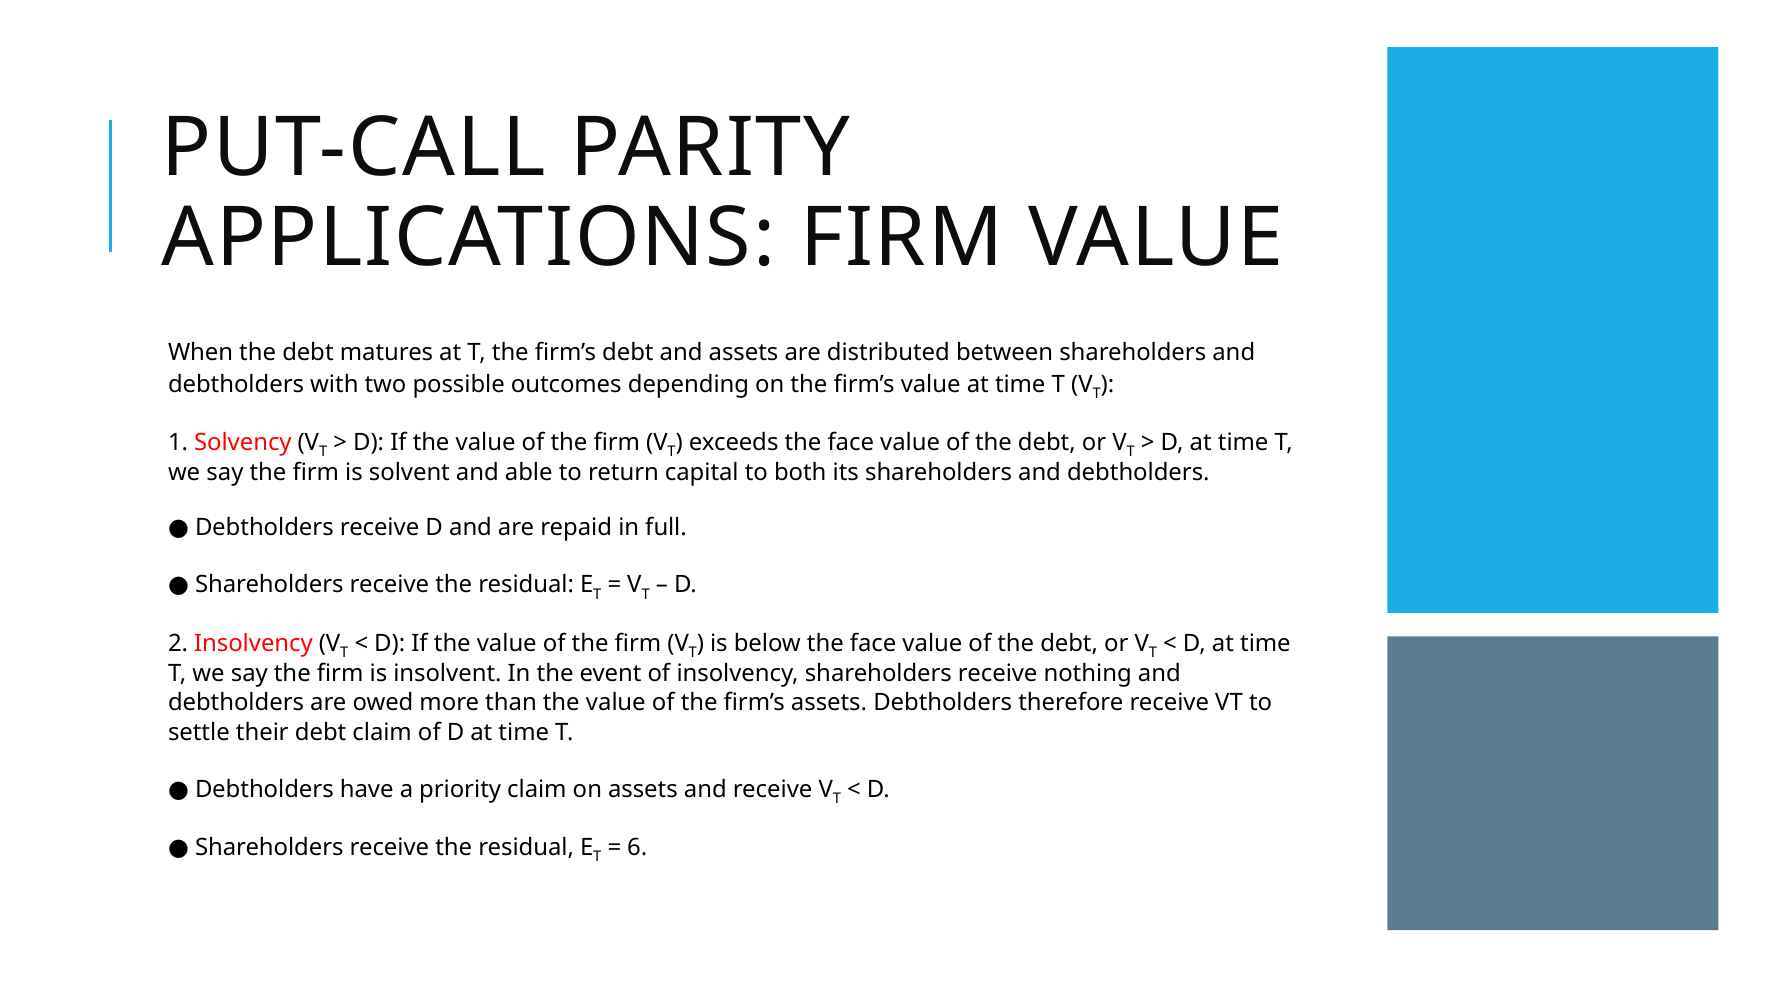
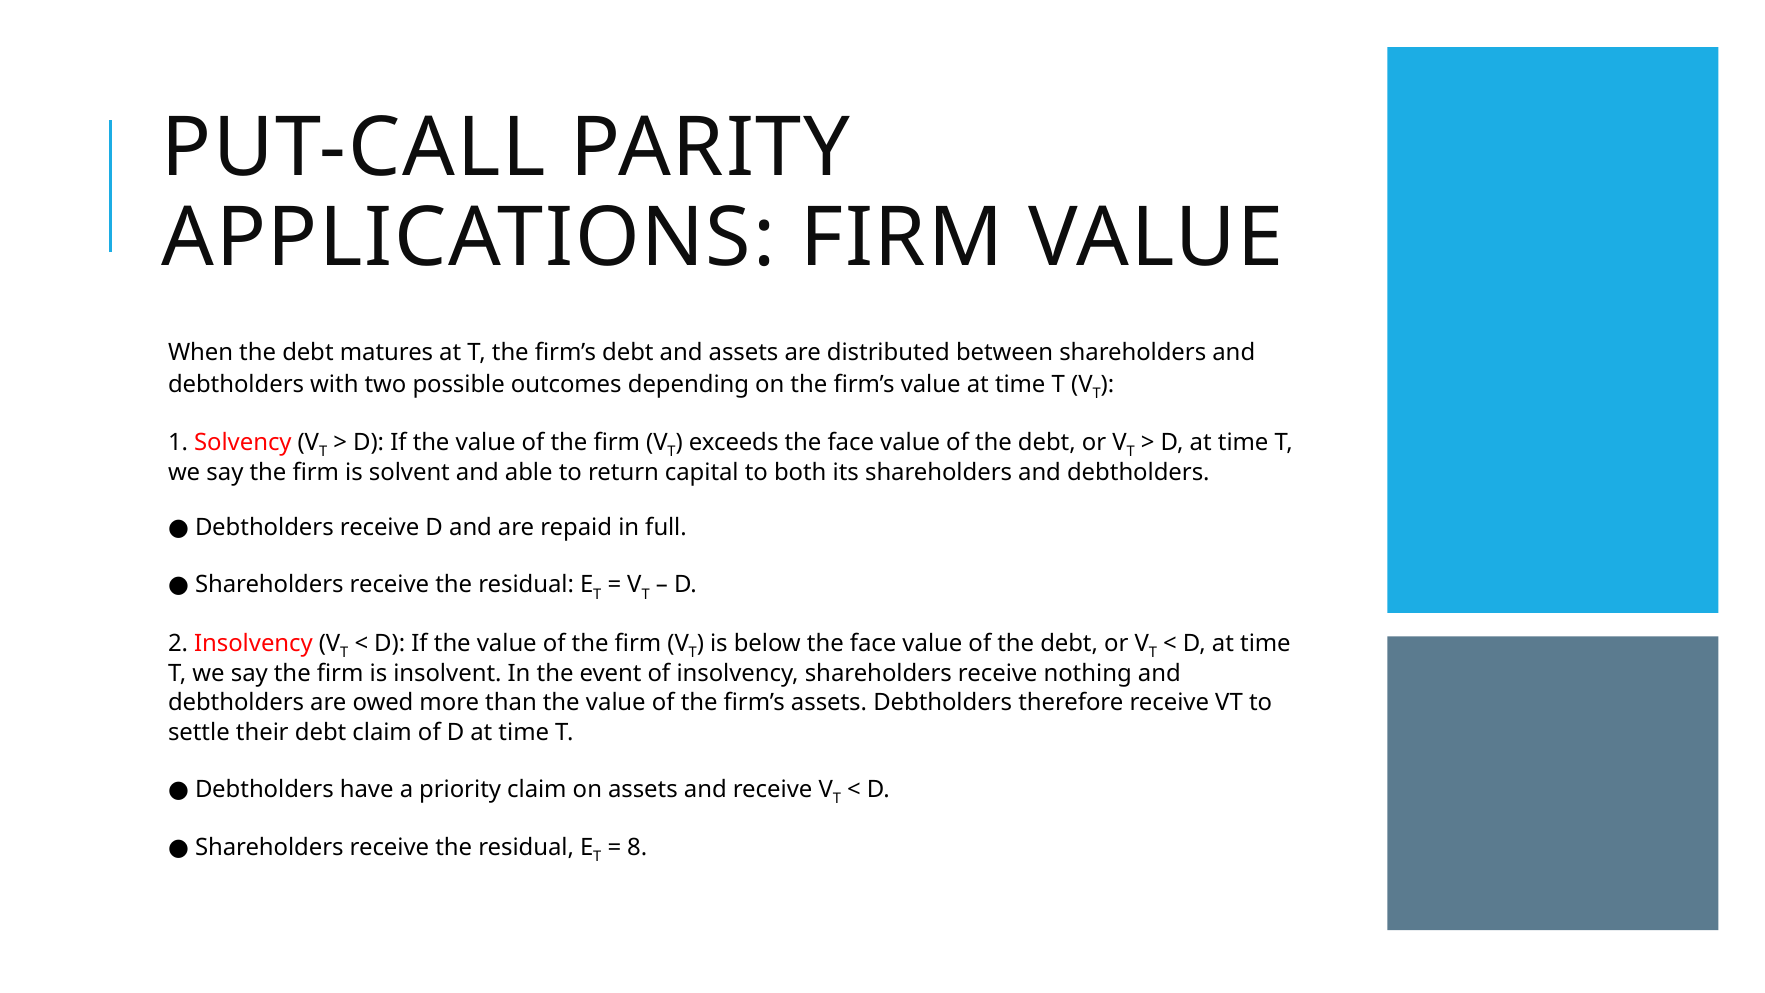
6: 6 -> 8
